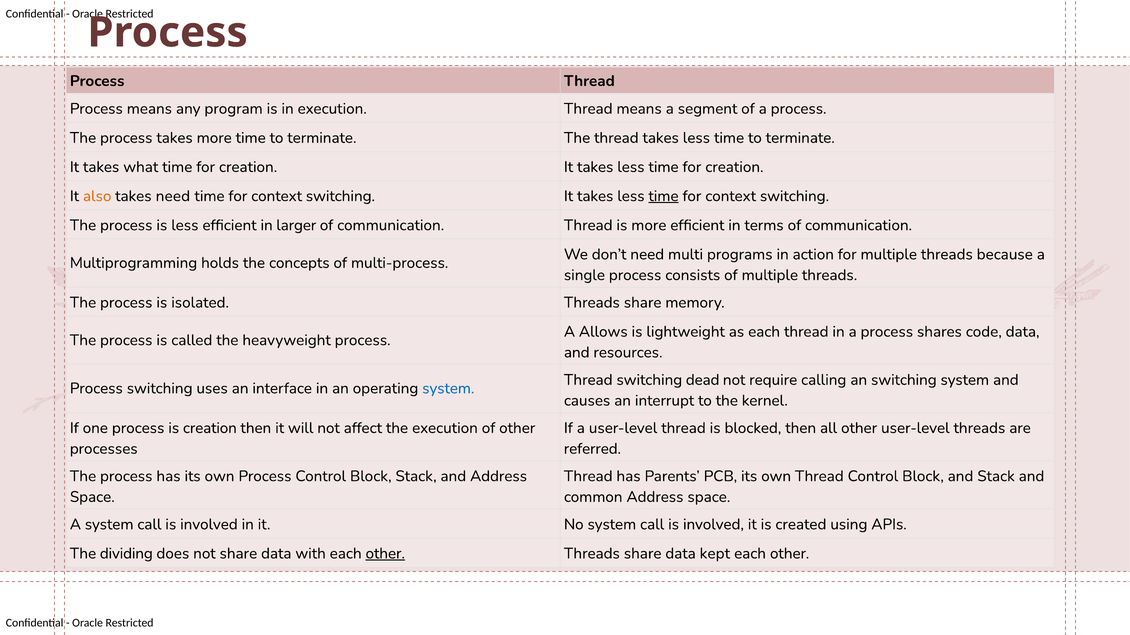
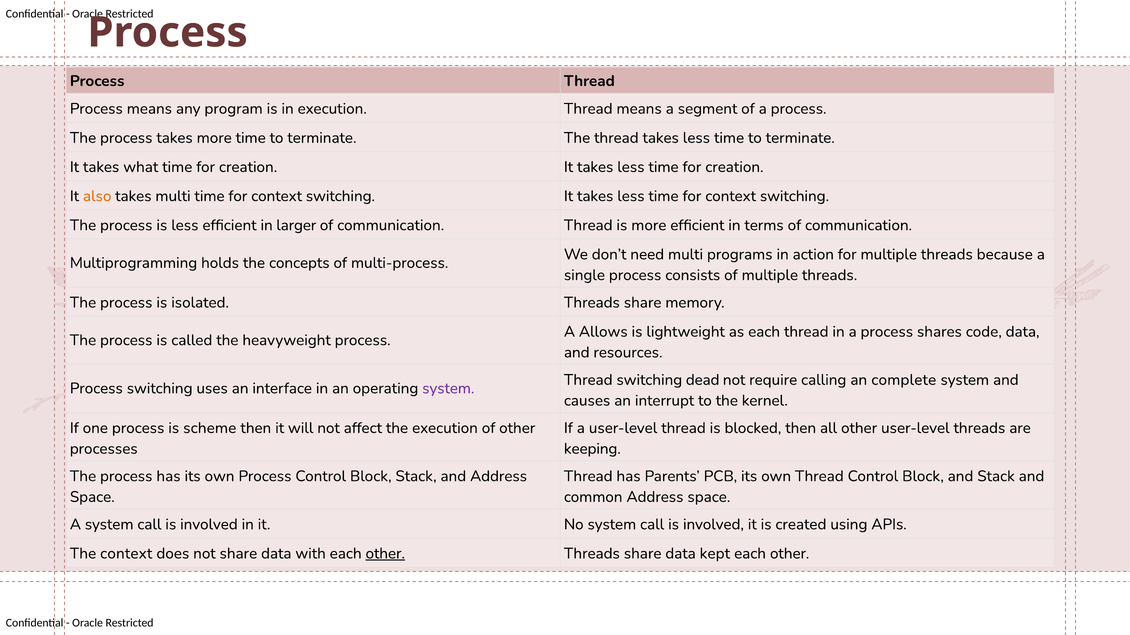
takes need: need -> multi
time at (663, 196) underline: present -> none
an switching: switching -> complete
system at (448, 389) colour: blue -> purple
is creation: creation -> scheme
referred: referred -> keeping
The dividing: dividing -> context
